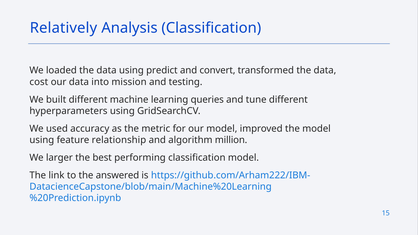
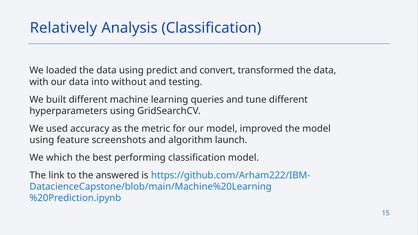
cost: cost -> with
mission: mission -> without
relationship: relationship -> screenshots
million: million -> launch
larger: larger -> which
